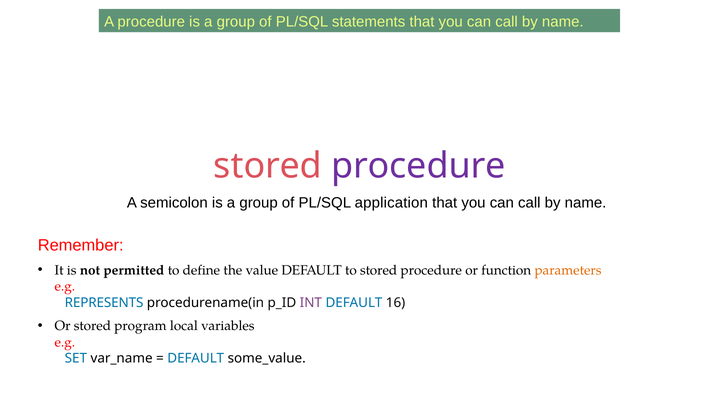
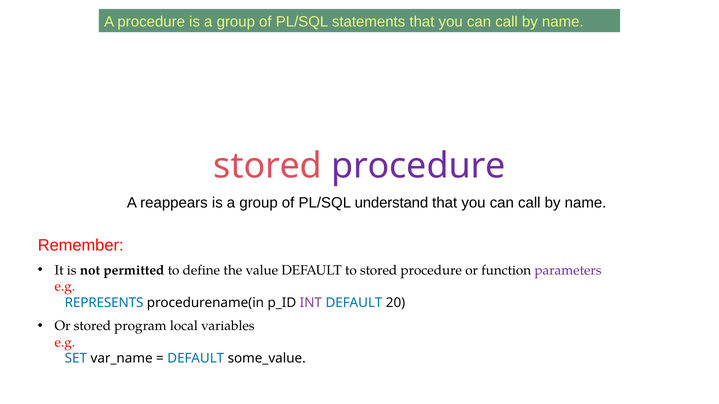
semicolon: semicolon -> reappears
application: application -> understand
parameters colour: orange -> purple
16: 16 -> 20
